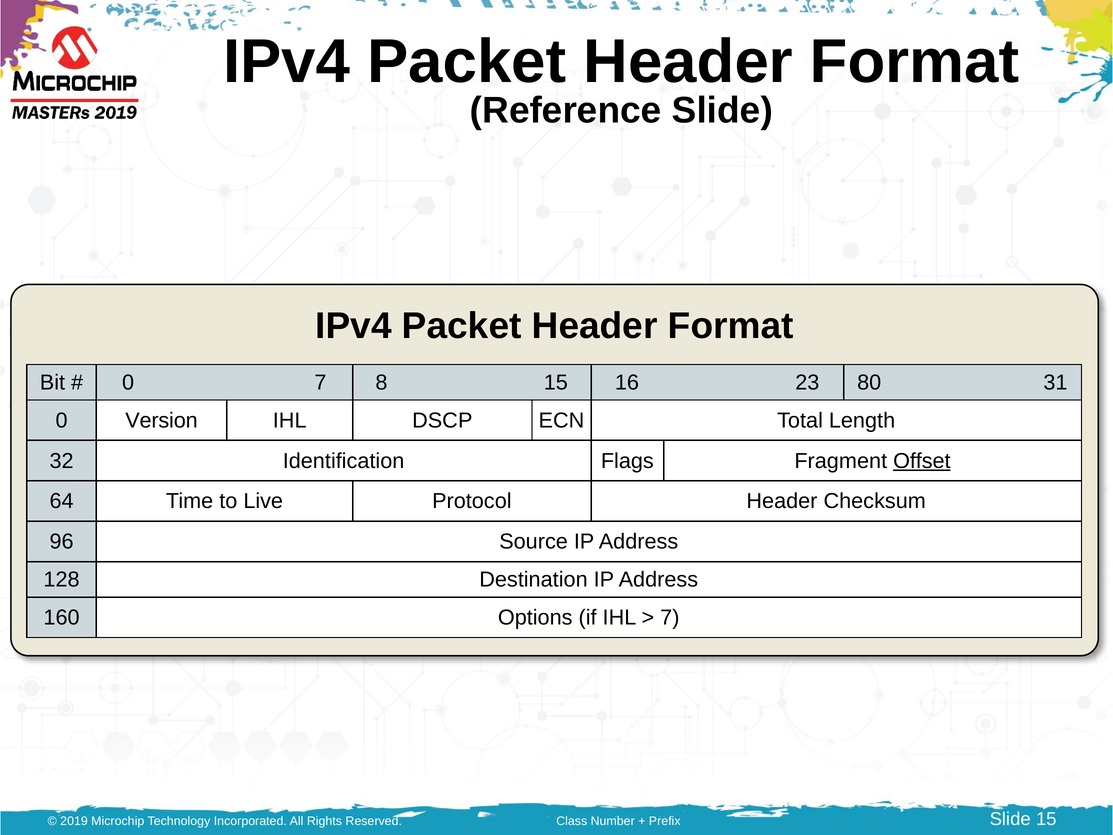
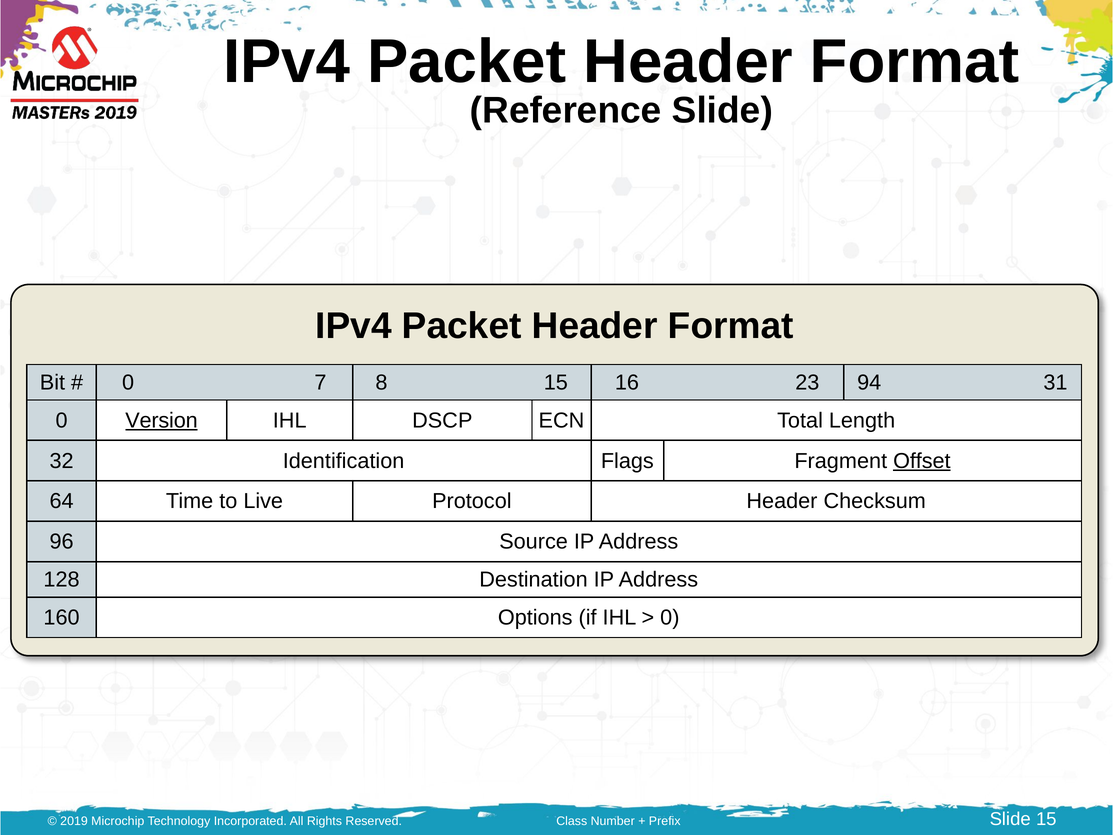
80: 80 -> 94
Version underline: none -> present
7 at (670, 617): 7 -> 0
